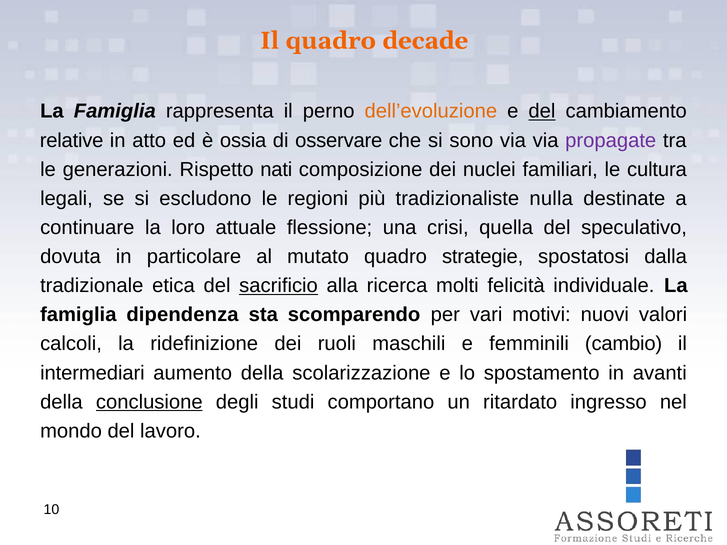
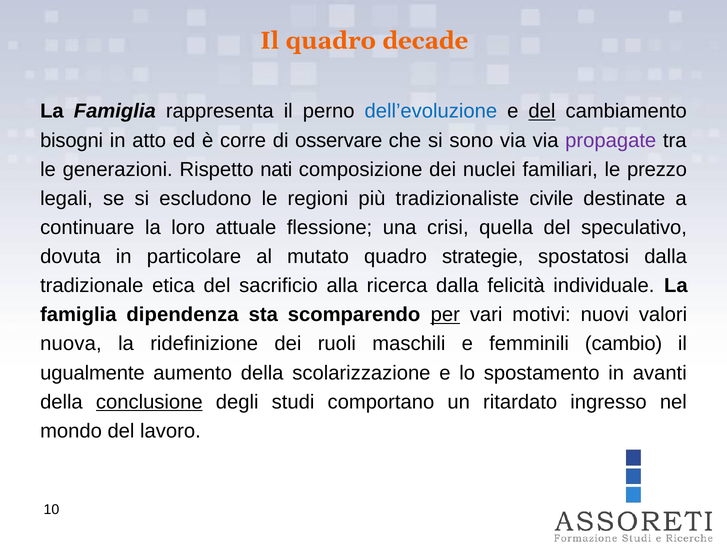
dell’evoluzione colour: orange -> blue
relative: relative -> bisogni
ossia: ossia -> corre
cultura: cultura -> prezzo
nulla: nulla -> civile
sacrificio underline: present -> none
ricerca molti: molti -> dalla
per underline: none -> present
calcoli: calcoli -> nuova
intermediari: intermediari -> ugualmente
